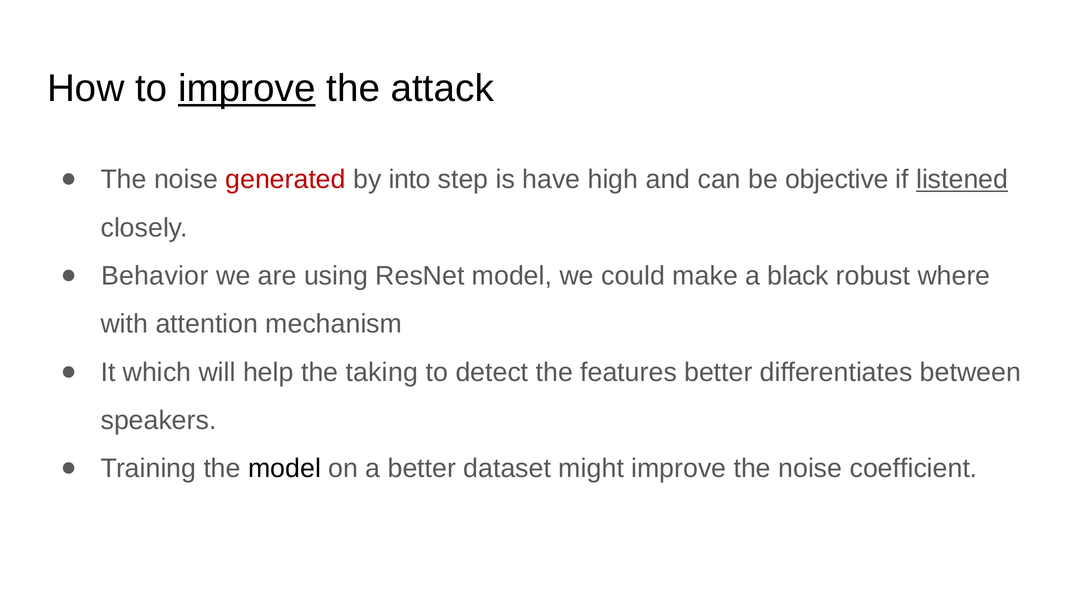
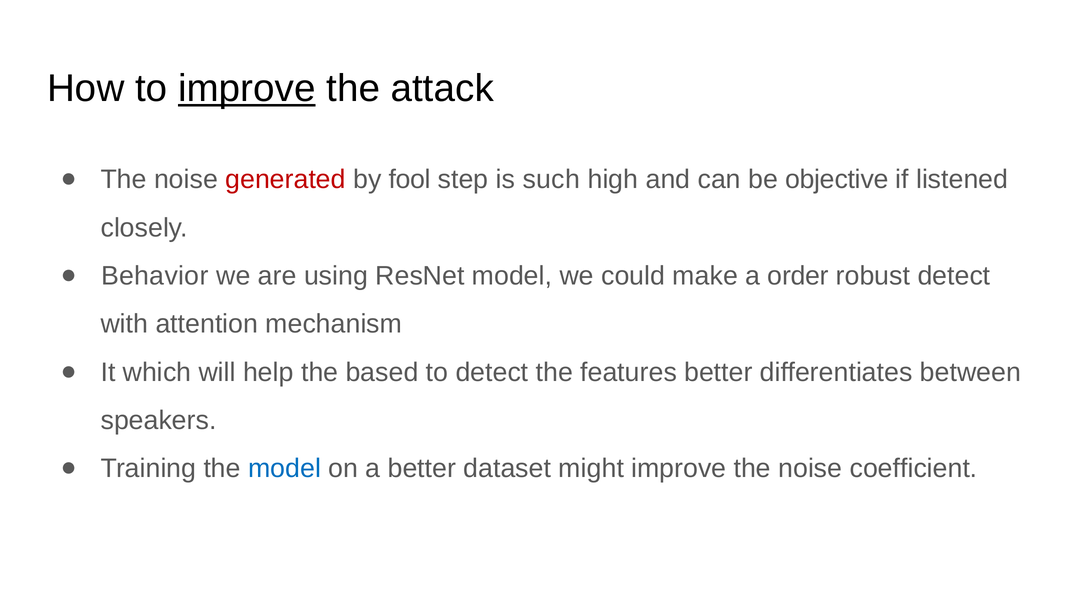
into: into -> fool
have: have -> such
listened underline: present -> none
black: black -> order
robust where: where -> detect
taking: taking -> based
model at (285, 468) colour: black -> blue
